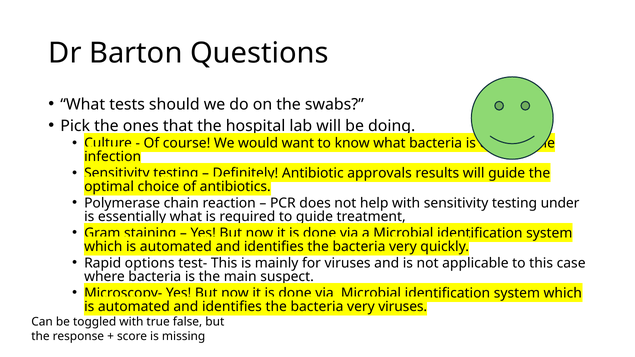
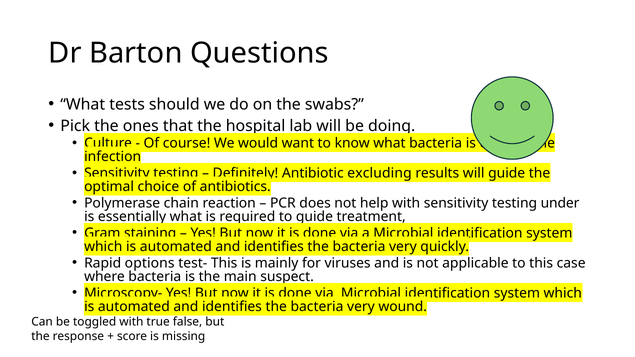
approvals: approvals -> excluding
very viruses: viruses -> wound
